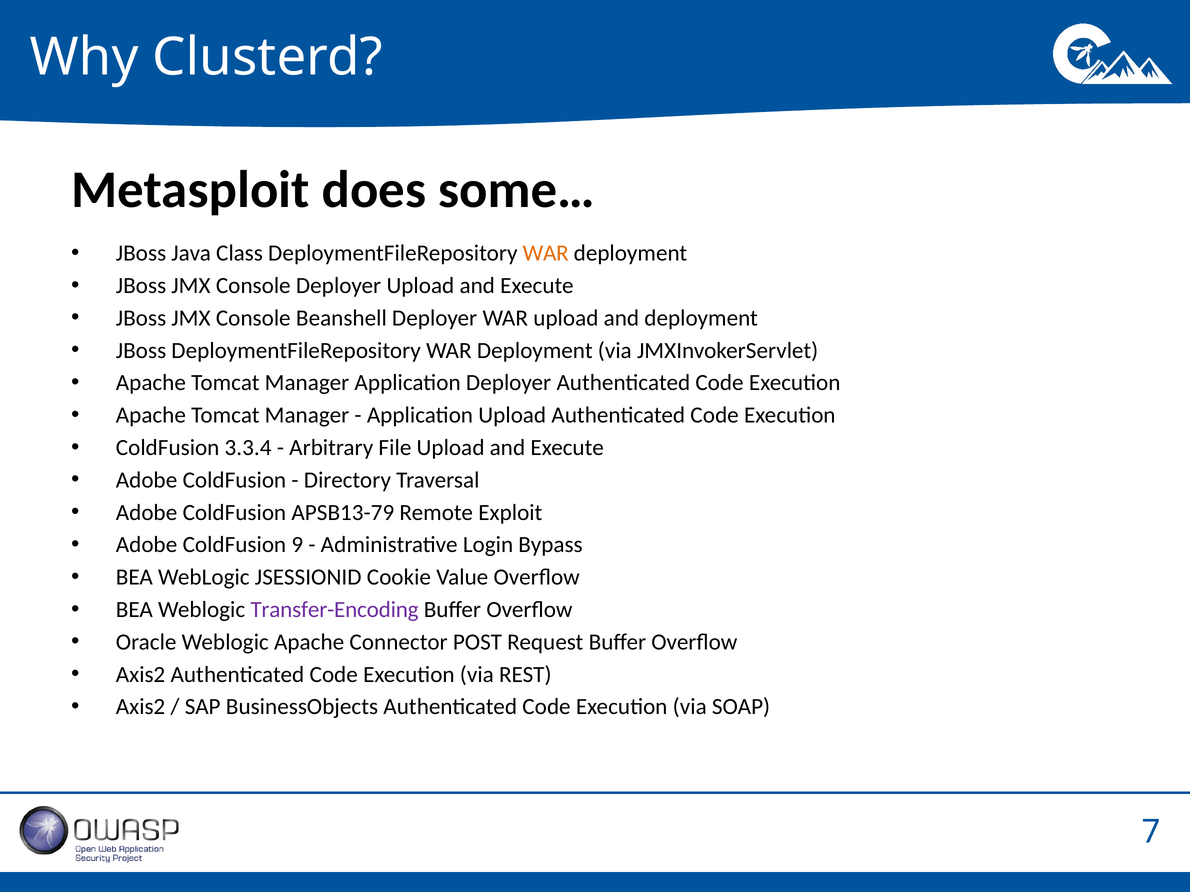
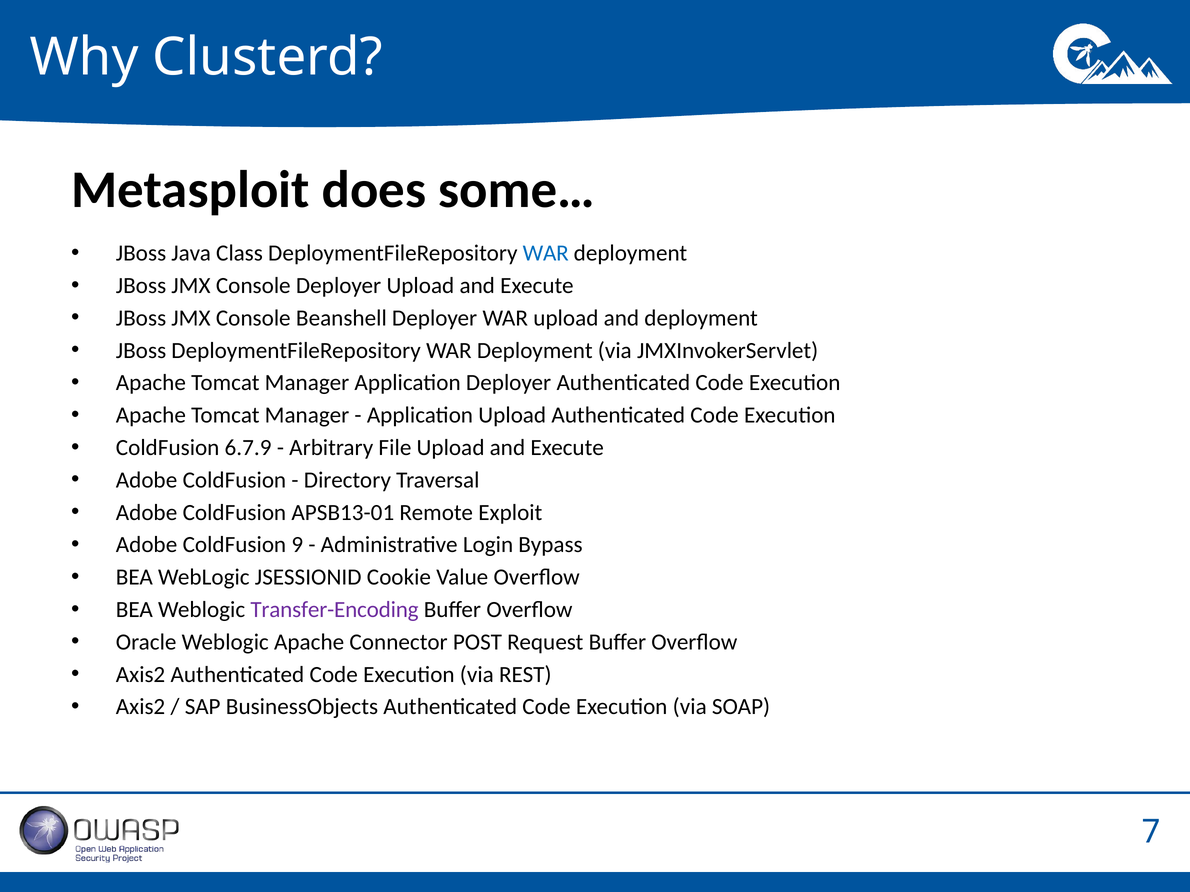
WAR at (546, 253) colour: orange -> blue
3.3.4: 3.3.4 -> 6.7.9
APSB13-79: APSB13-79 -> APSB13-01
